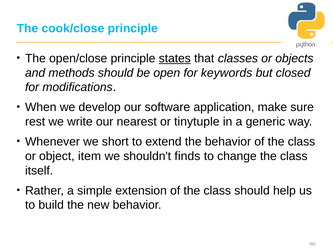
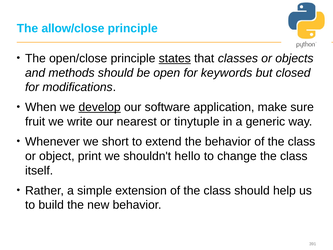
cook/close: cook/close -> allow/close
develop underline: none -> present
rest: rest -> fruit
item: item -> print
finds: finds -> hello
